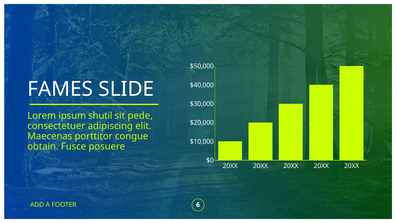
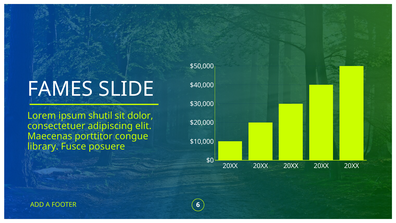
pede: pede -> dolor
obtain: obtain -> library
